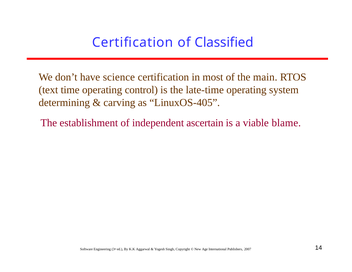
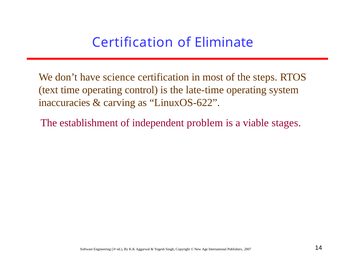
Classified: Classified -> Eliminate
main: main -> steps
determining: determining -> inaccuracies
LinuxOS-405: LinuxOS-405 -> LinuxOS-622
ascertain: ascertain -> problem
blame: blame -> stages
